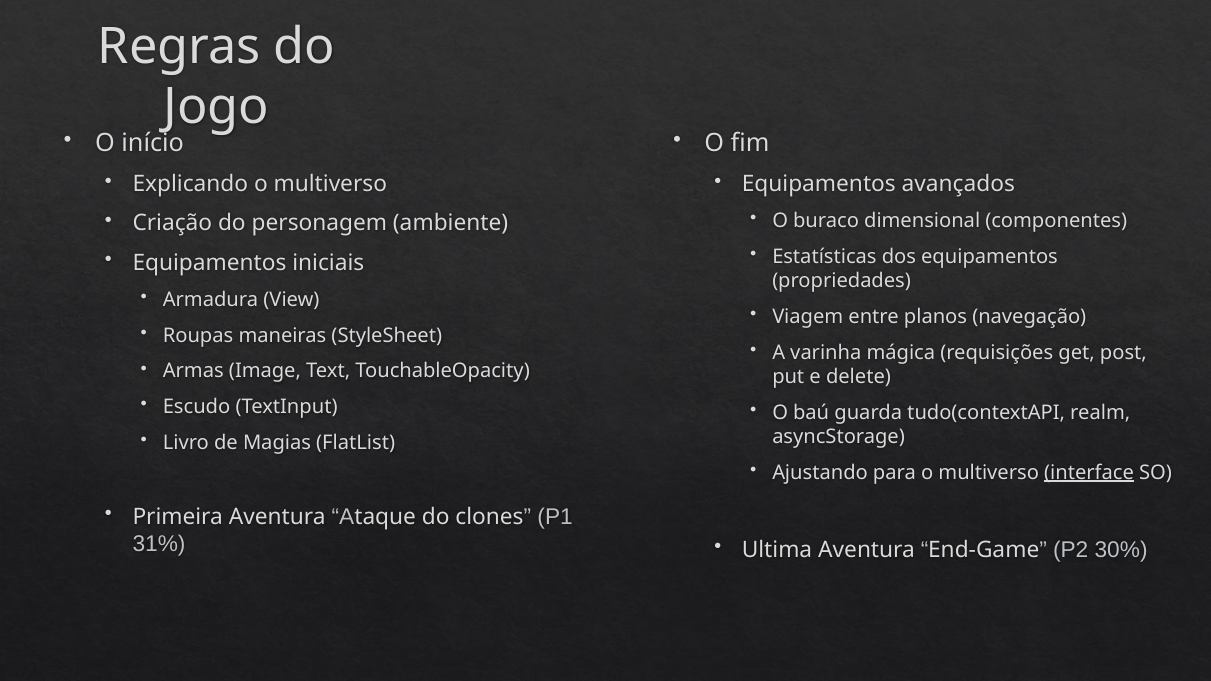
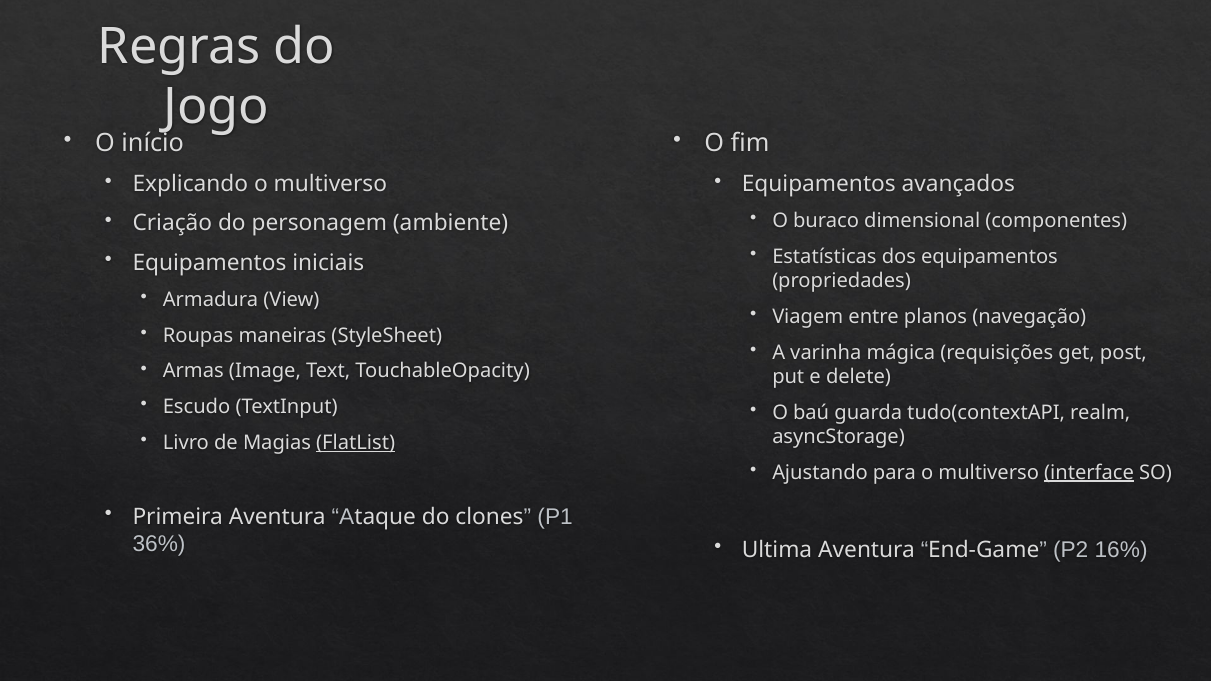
FlatList underline: none -> present
31%: 31% -> 36%
30%: 30% -> 16%
